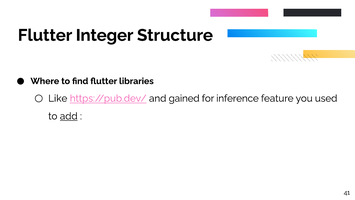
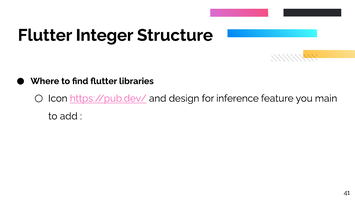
Like: Like -> Icon
gained: gained -> design
used: used -> main
add underline: present -> none
